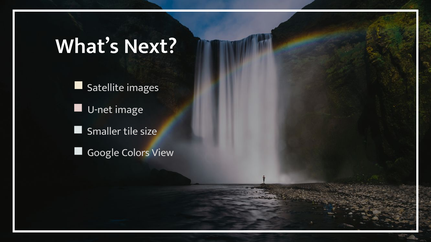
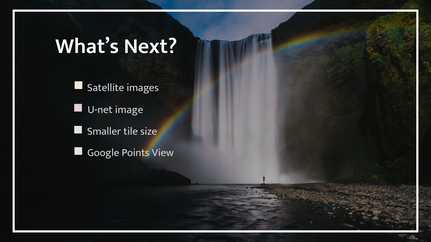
Colors: Colors -> Points
